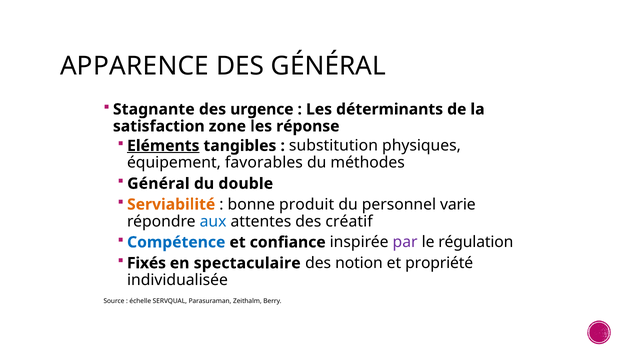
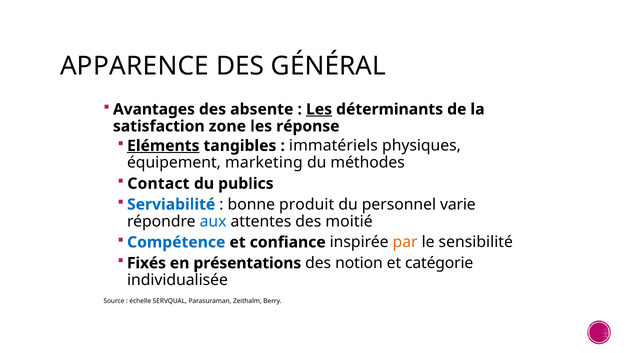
Stagnante: Stagnante -> Avantages
urgence: urgence -> absente
Les at (319, 109) underline: none -> present
substitution: substitution -> immatériels
favorables: favorables -> marketing
Général at (158, 184): Général -> Contact
double: double -> publics
Serviabilité colour: orange -> blue
créatif: créatif -> moitié
par colour: purple -> orange
régulation: régulation -> sensibilité
spectaculaire: spectaculaire -> présentations
propriété: propriété -> catégorie
